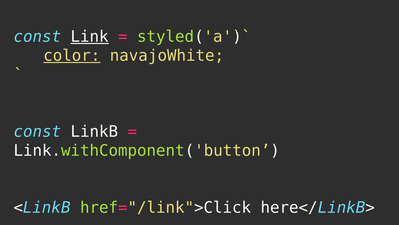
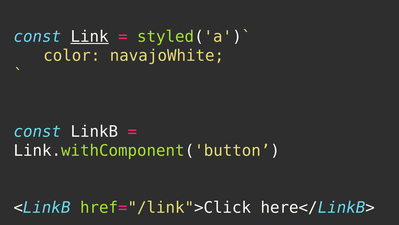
color underline: present -> none
